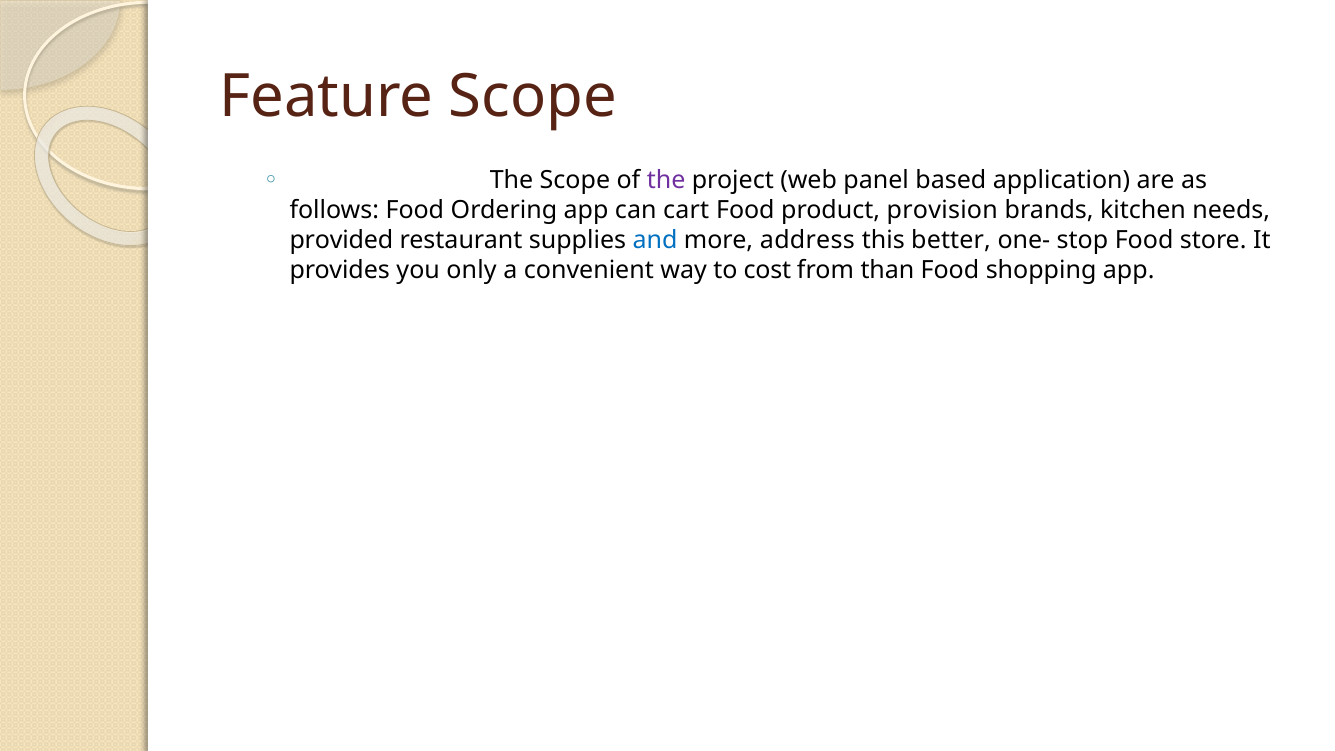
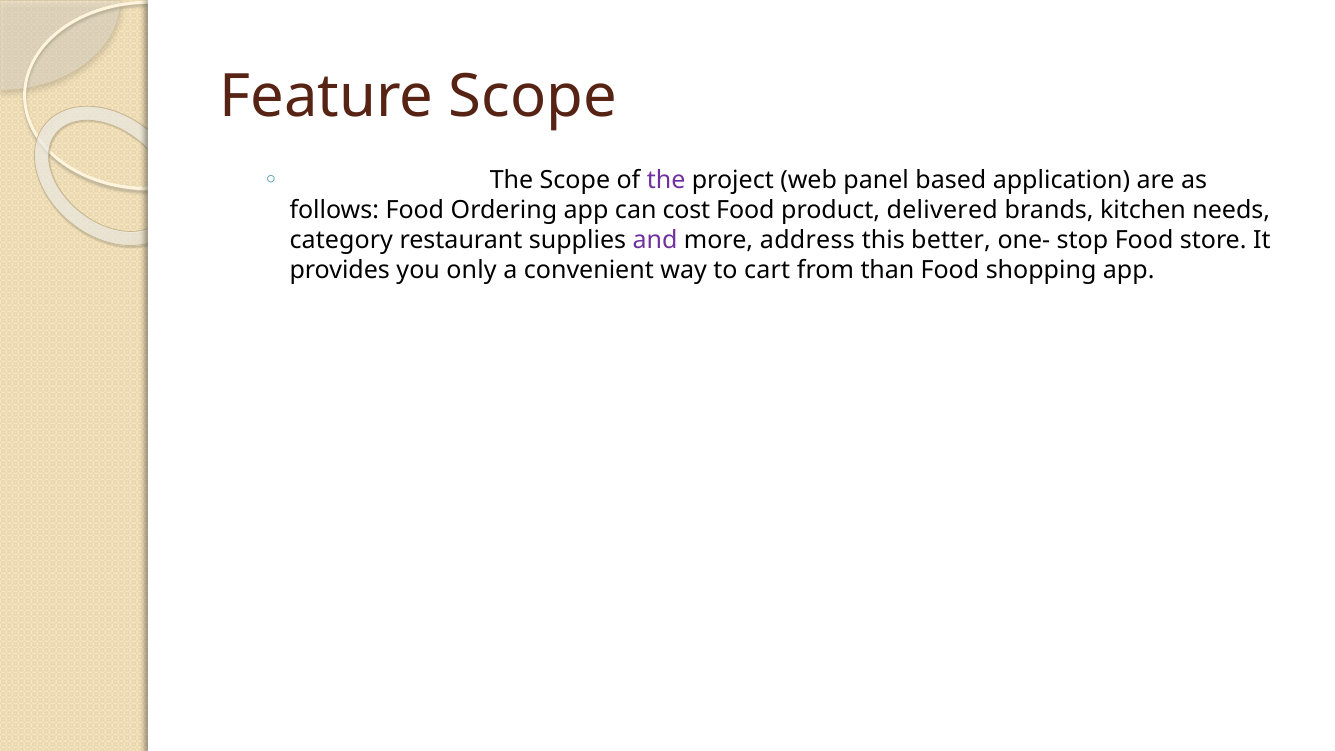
cart: cart -> cost
provision: provision -> delivered
provided: provided -> category
and colour: blue -> purple
cost: cost -> cart
